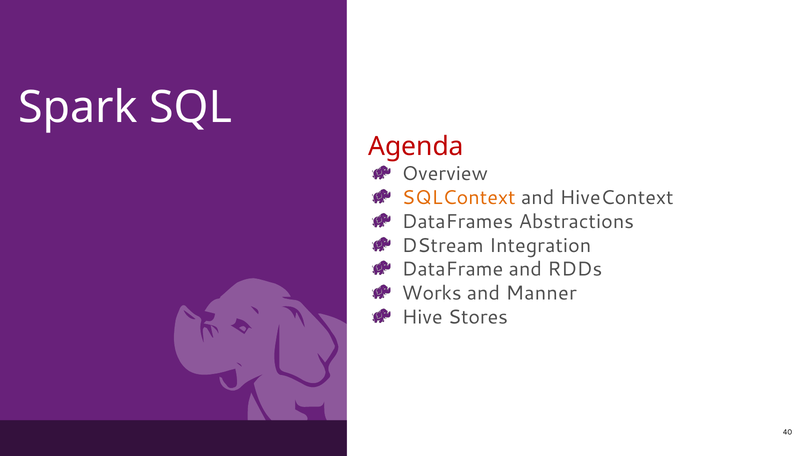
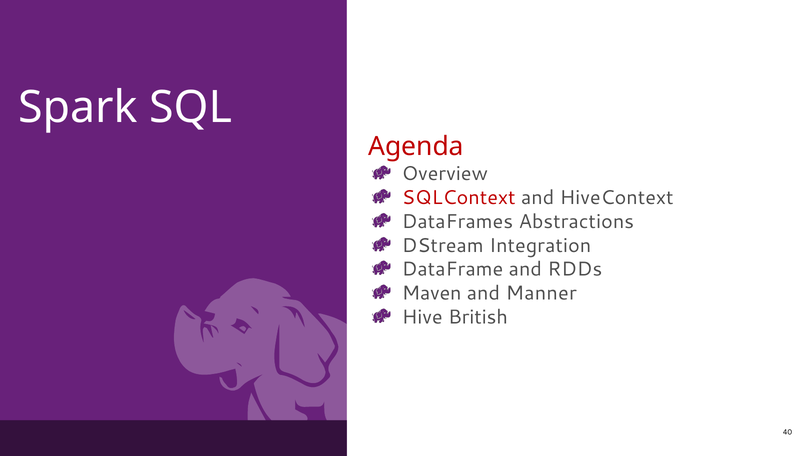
SQLContext colour: orange -> red
Works: Works -> Maven
Stores: Stores -> British
